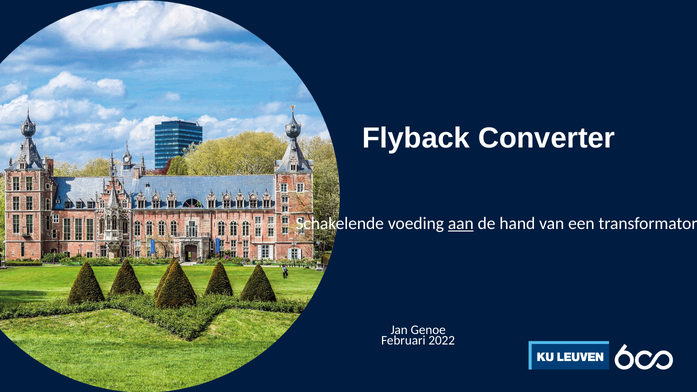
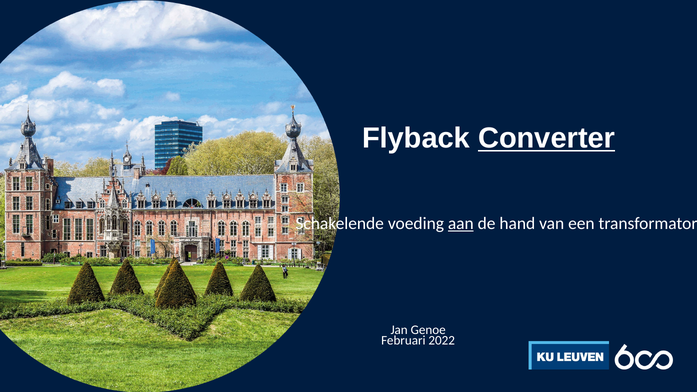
Converter underline: none -> present
